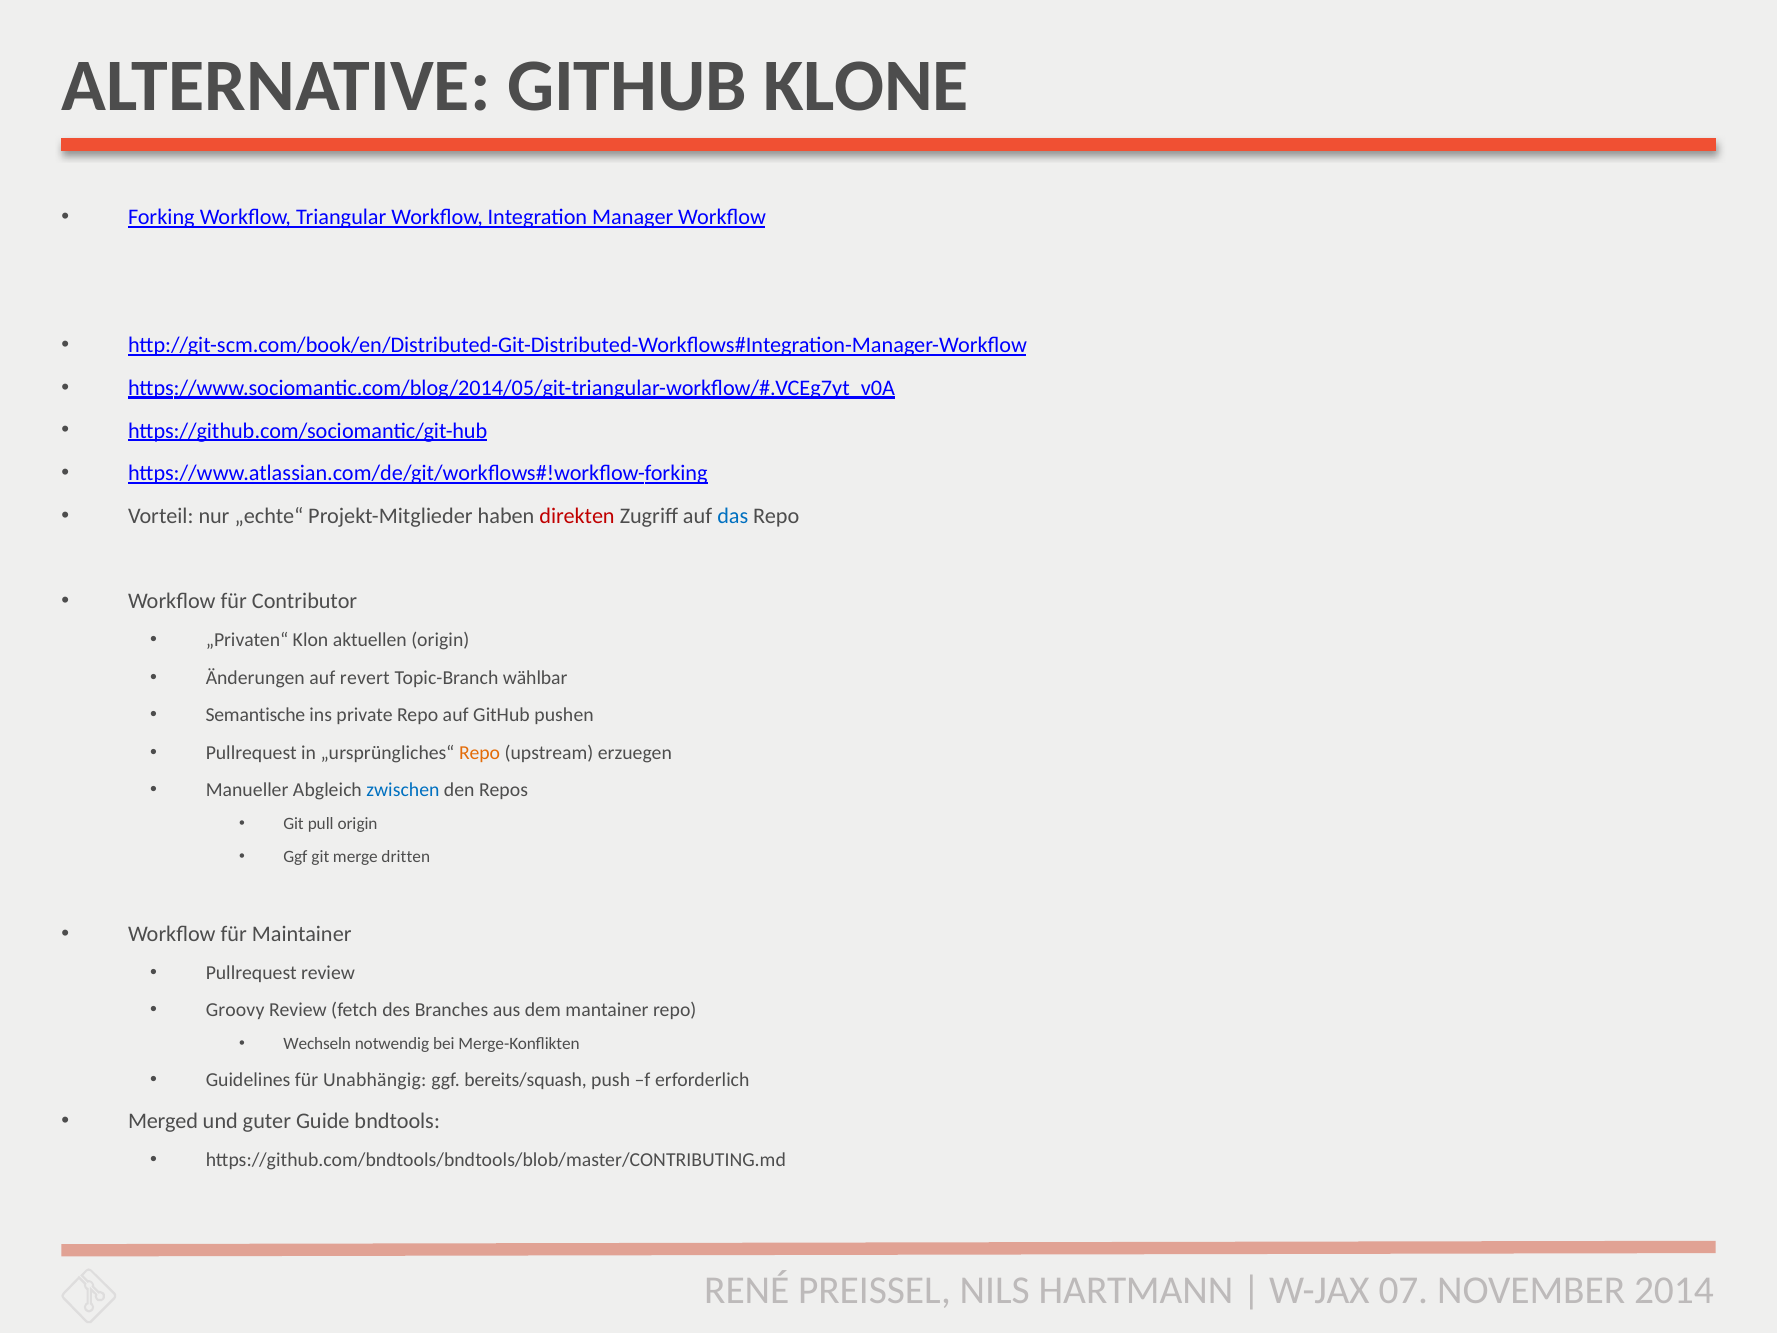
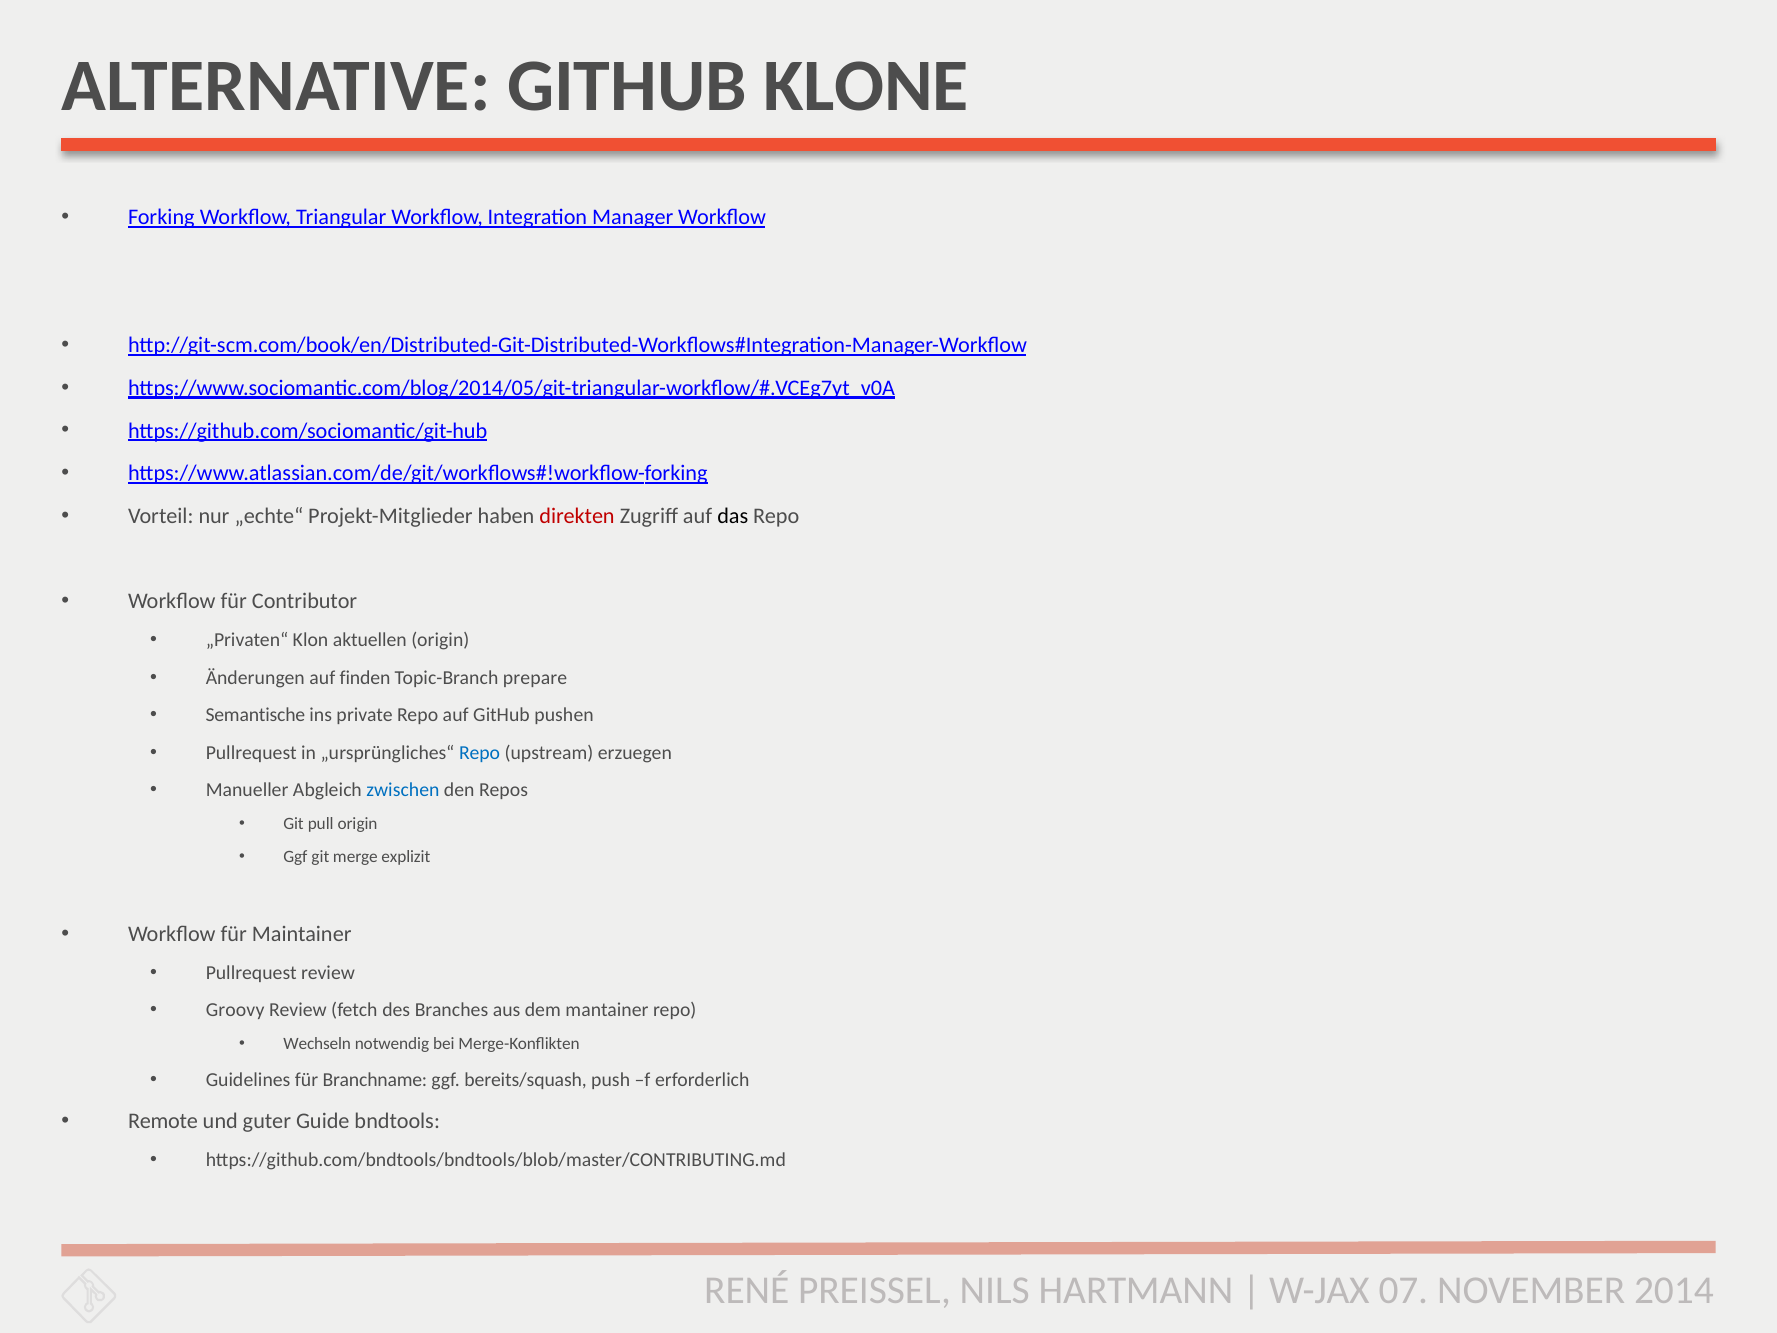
das colour: blue -> black
revert: revert -> finden
wählbar: wählbar -> prepare
Repo at (480, 753) colour: orange -> blue
dritten: dritten -> explizit
Unabhängig: Unabhängig -> Branchname
Merged: Merged -> Remote
